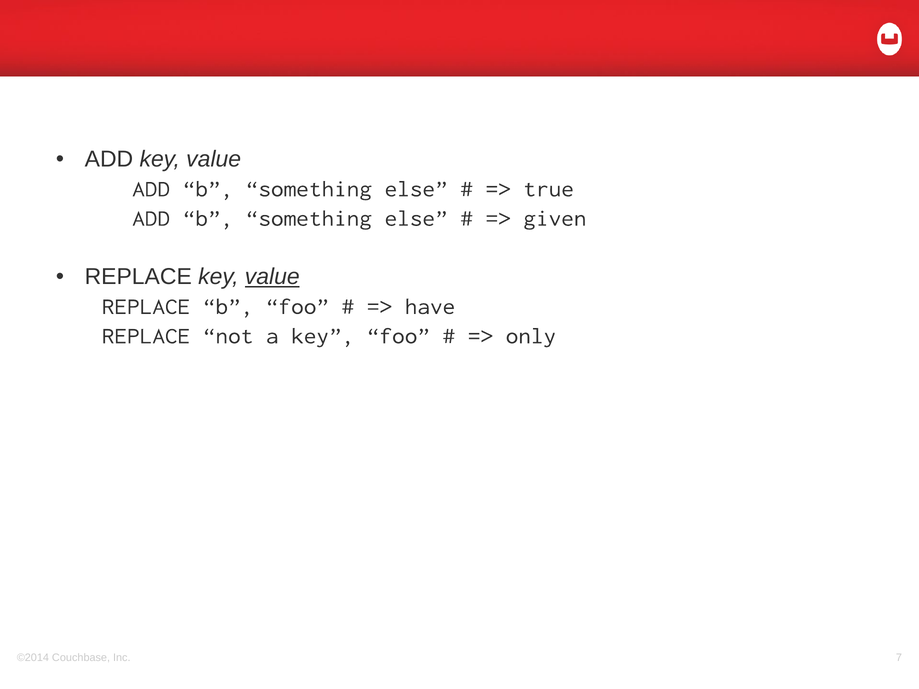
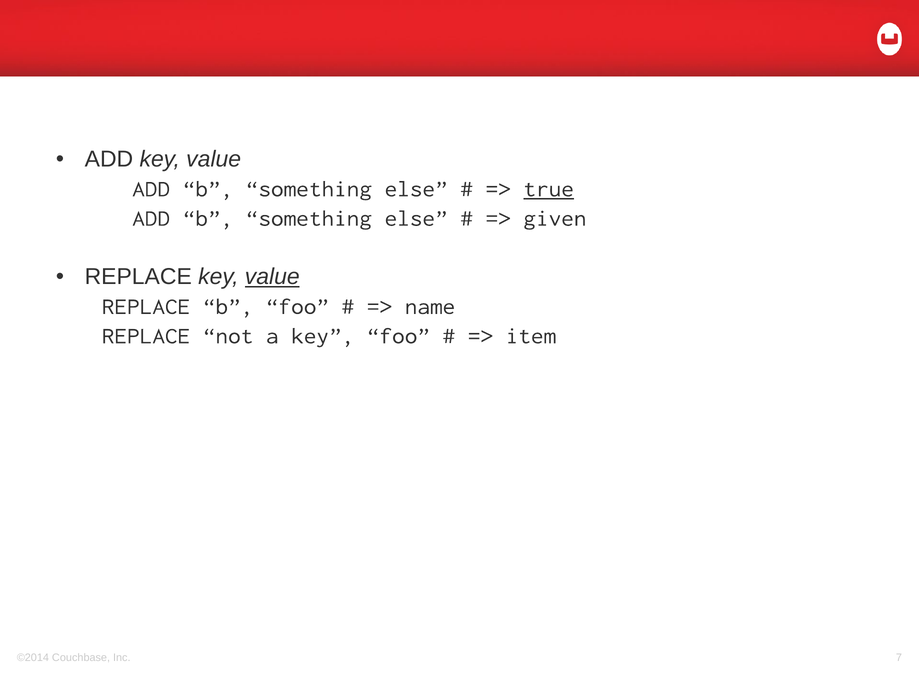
true underline: none -> present
have: have -> name
only: only -> item
